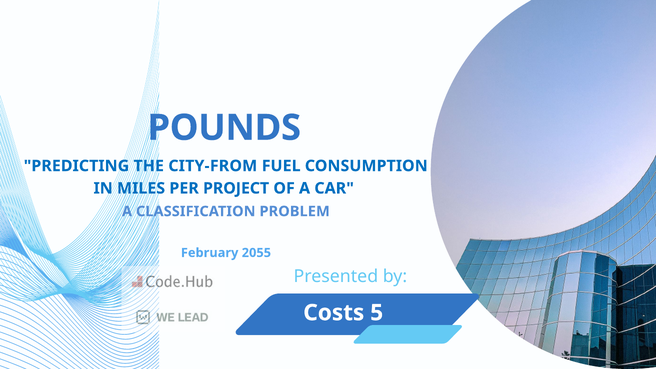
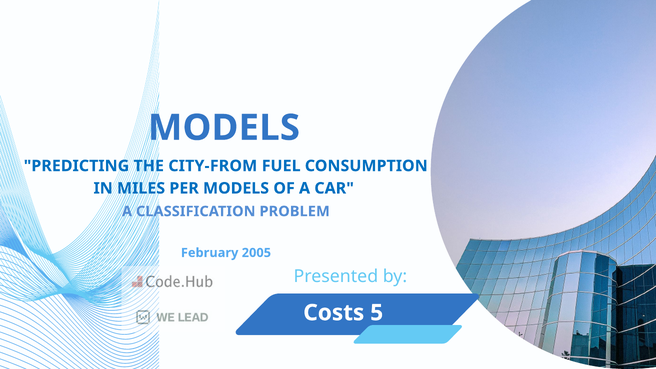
POUNDS at (224, 128): POUNDS -> MODELS
PER PROJECT: PROJECT -> MODELS
2055: 2055 -> 2005
